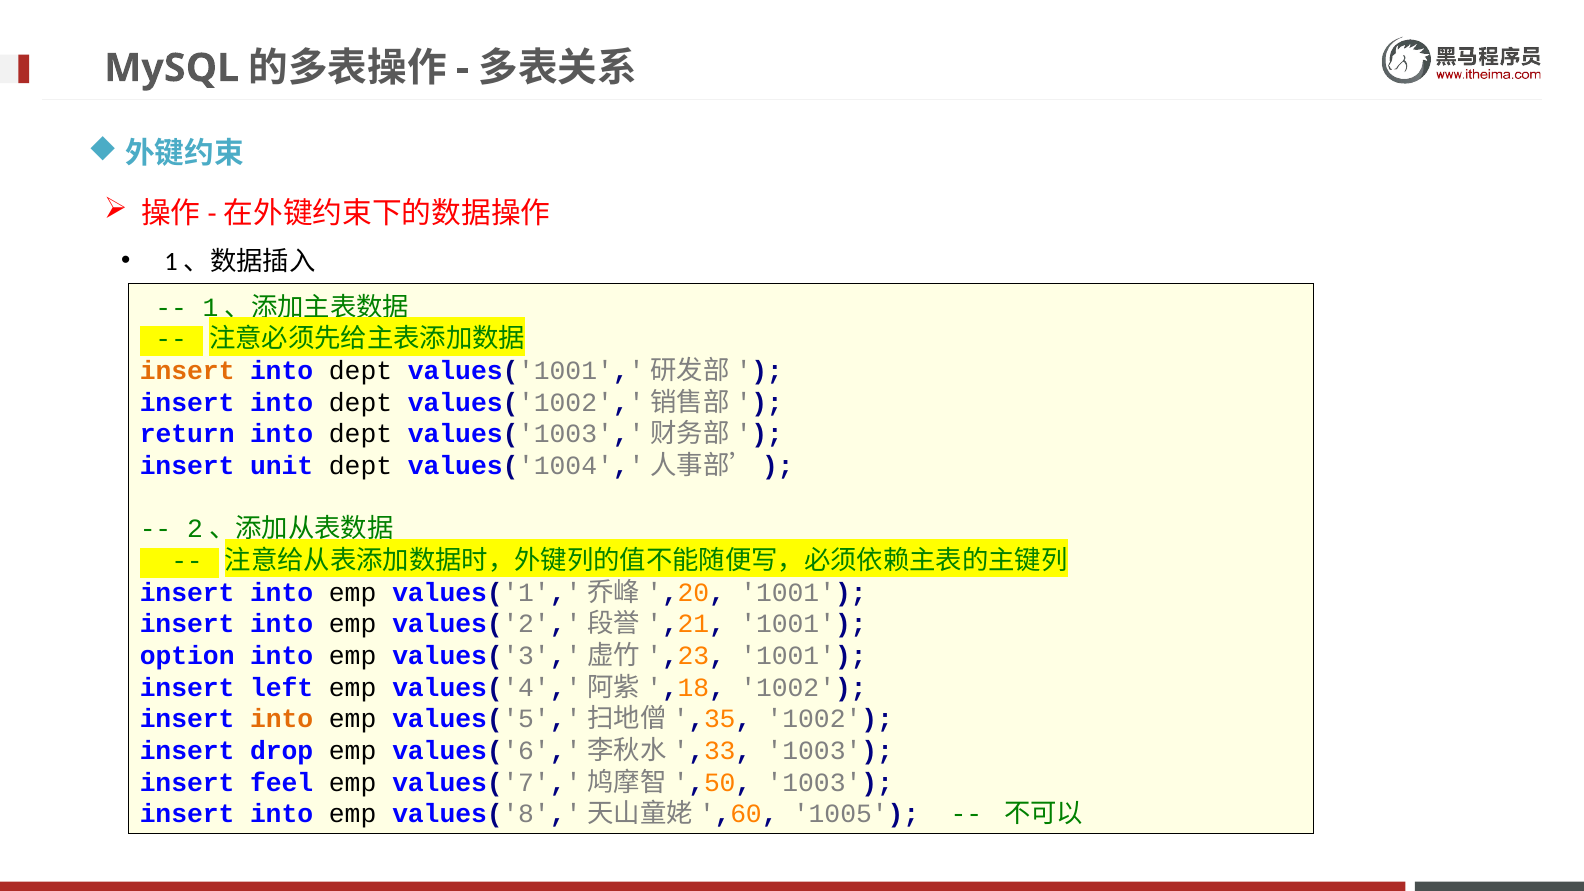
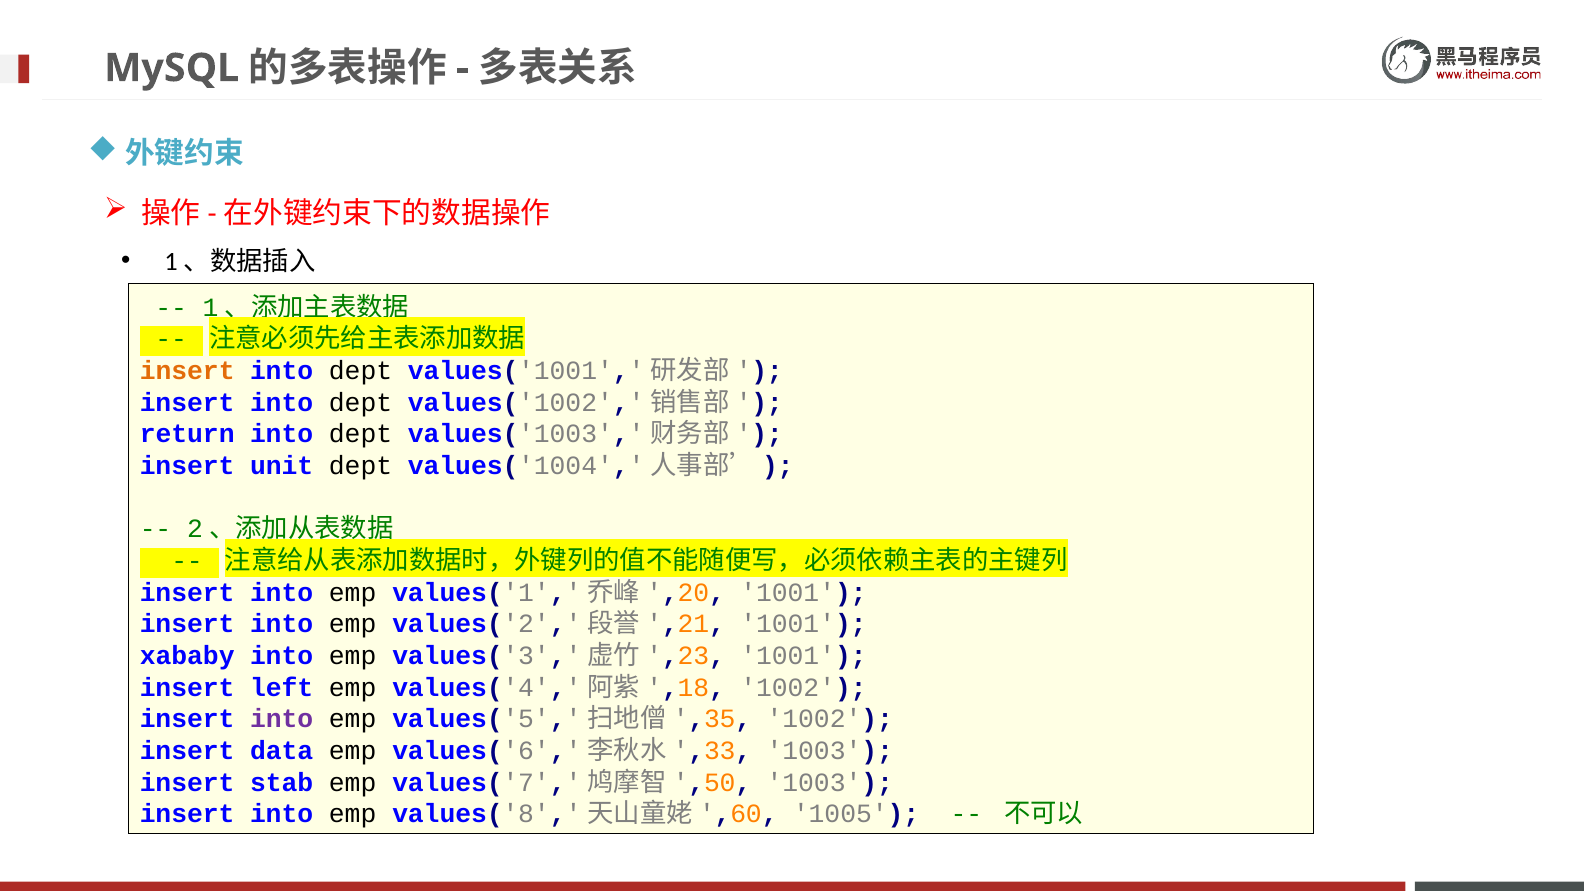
option: option -> xababy
into at (282, 719) colour: orange -> purple
drop: drop -> data
feel: feel -> stab
